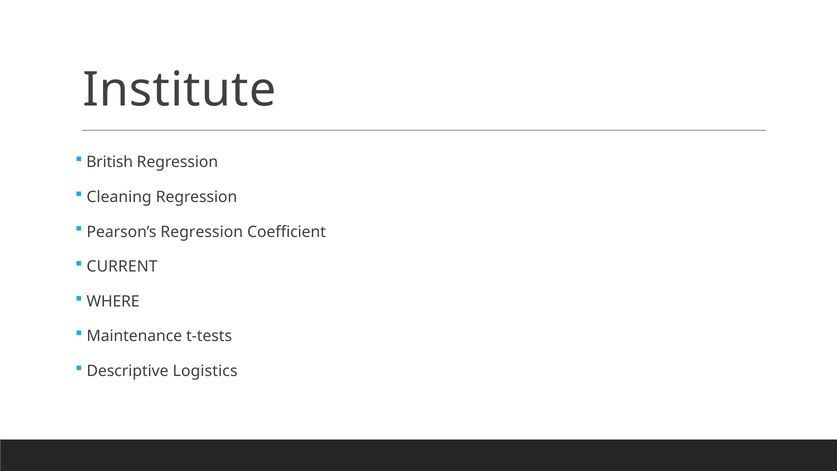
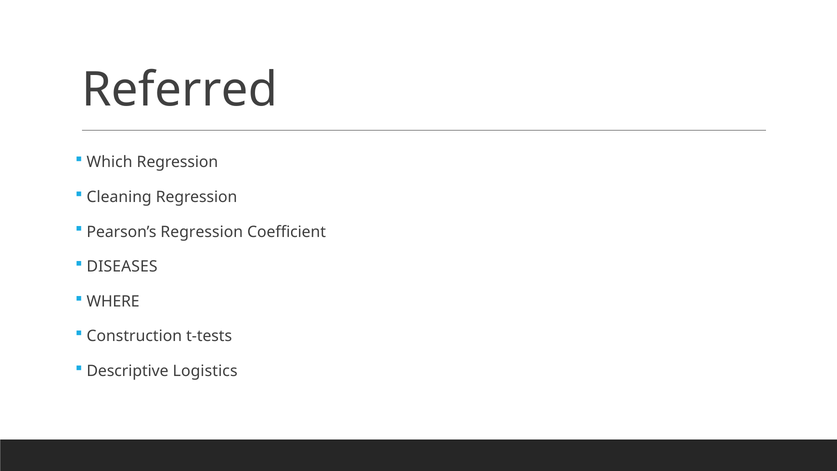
Institute: Institute -> Referred
British: British -> Which
CURRENT: CURRENT -> DISEASES
Maintenance: Maintenance -> Construction
